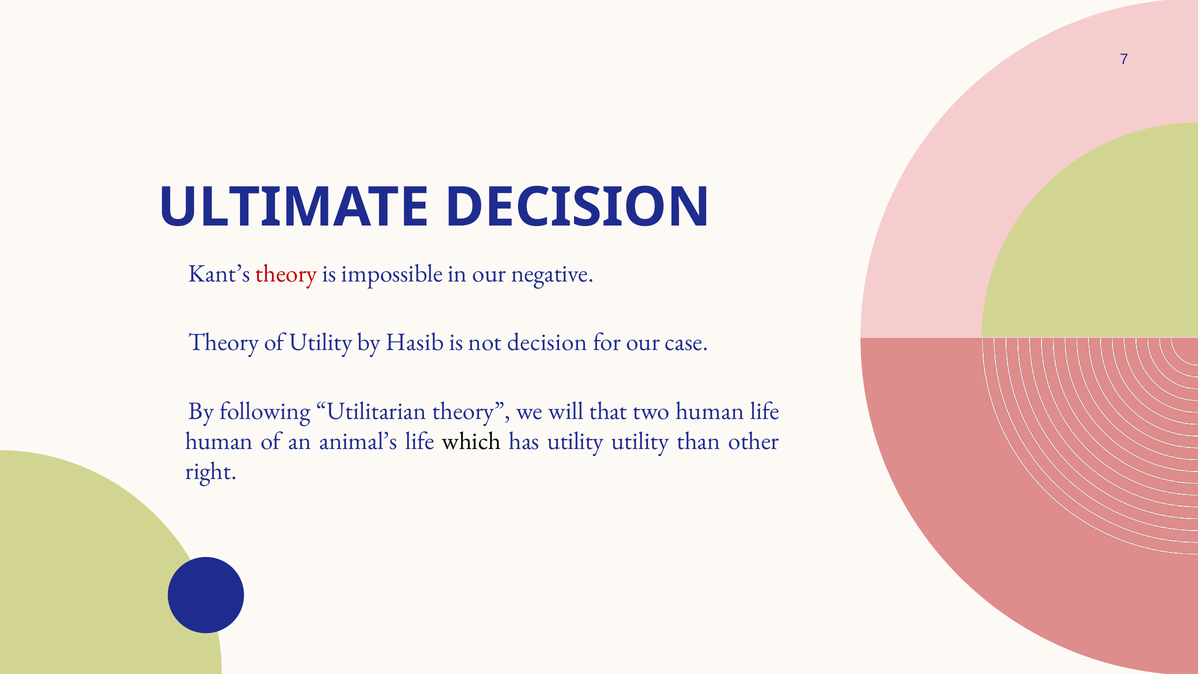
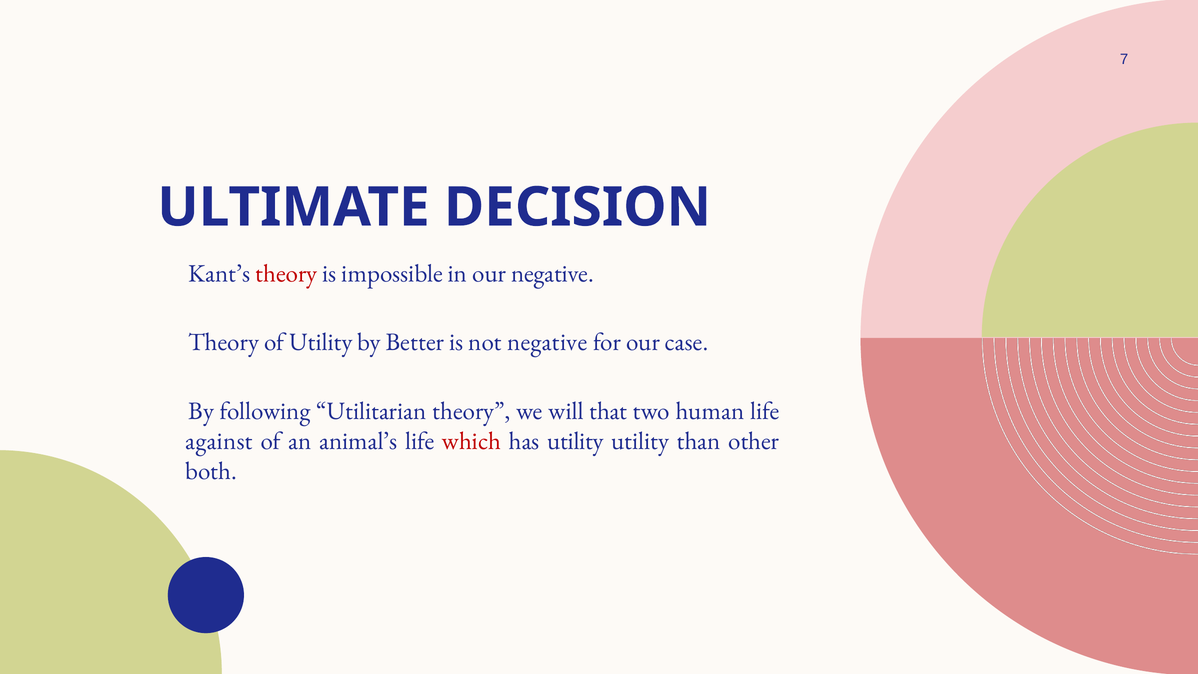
Hasib: Hasib -> Better
not decision: decision -> negative
human at (219, 441): human -> against
which colour: black -> red
right: right -> both
